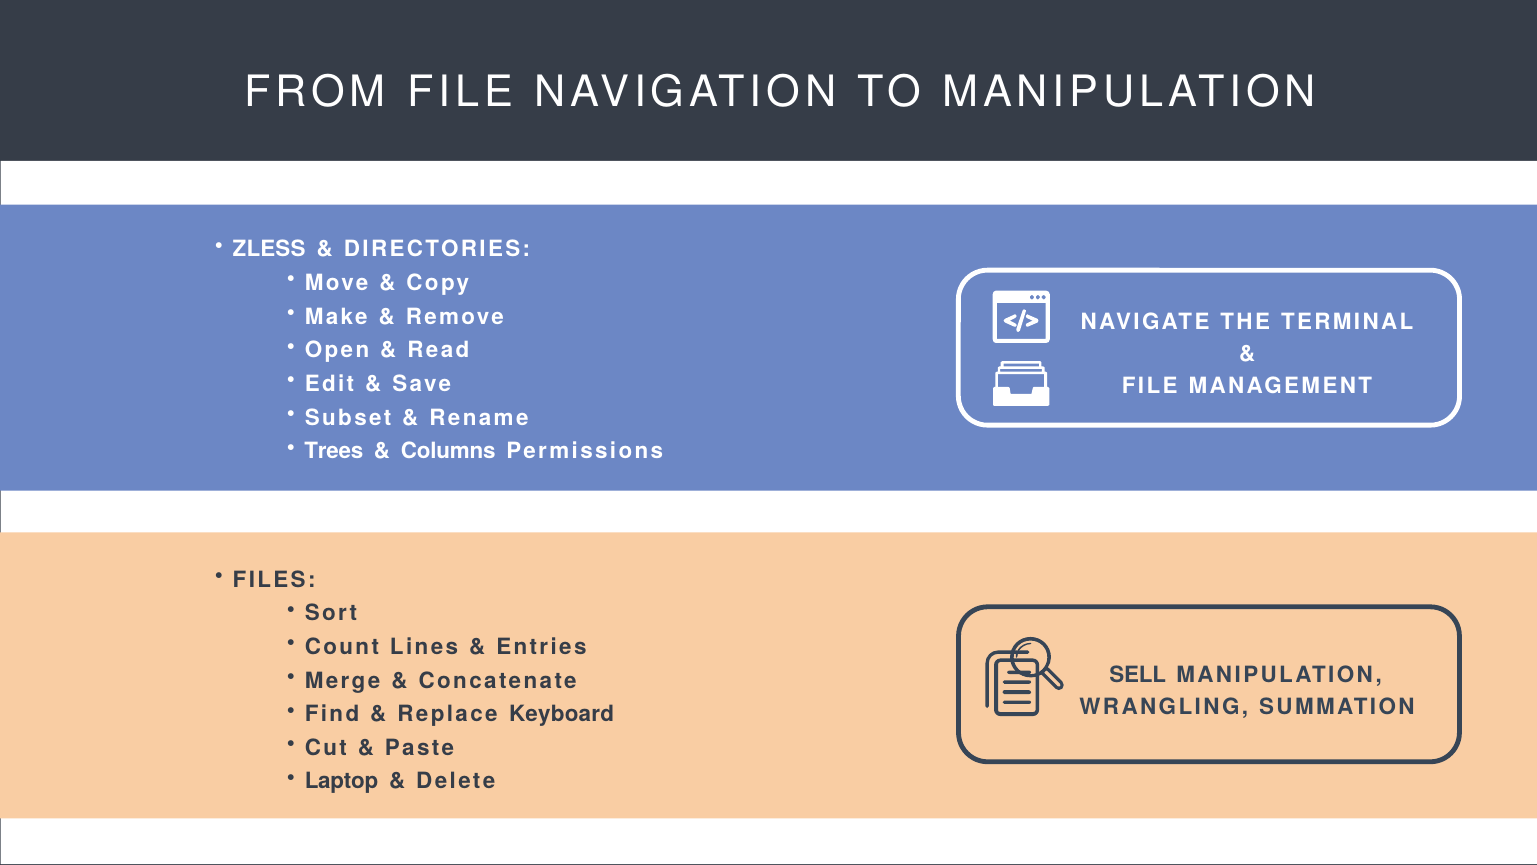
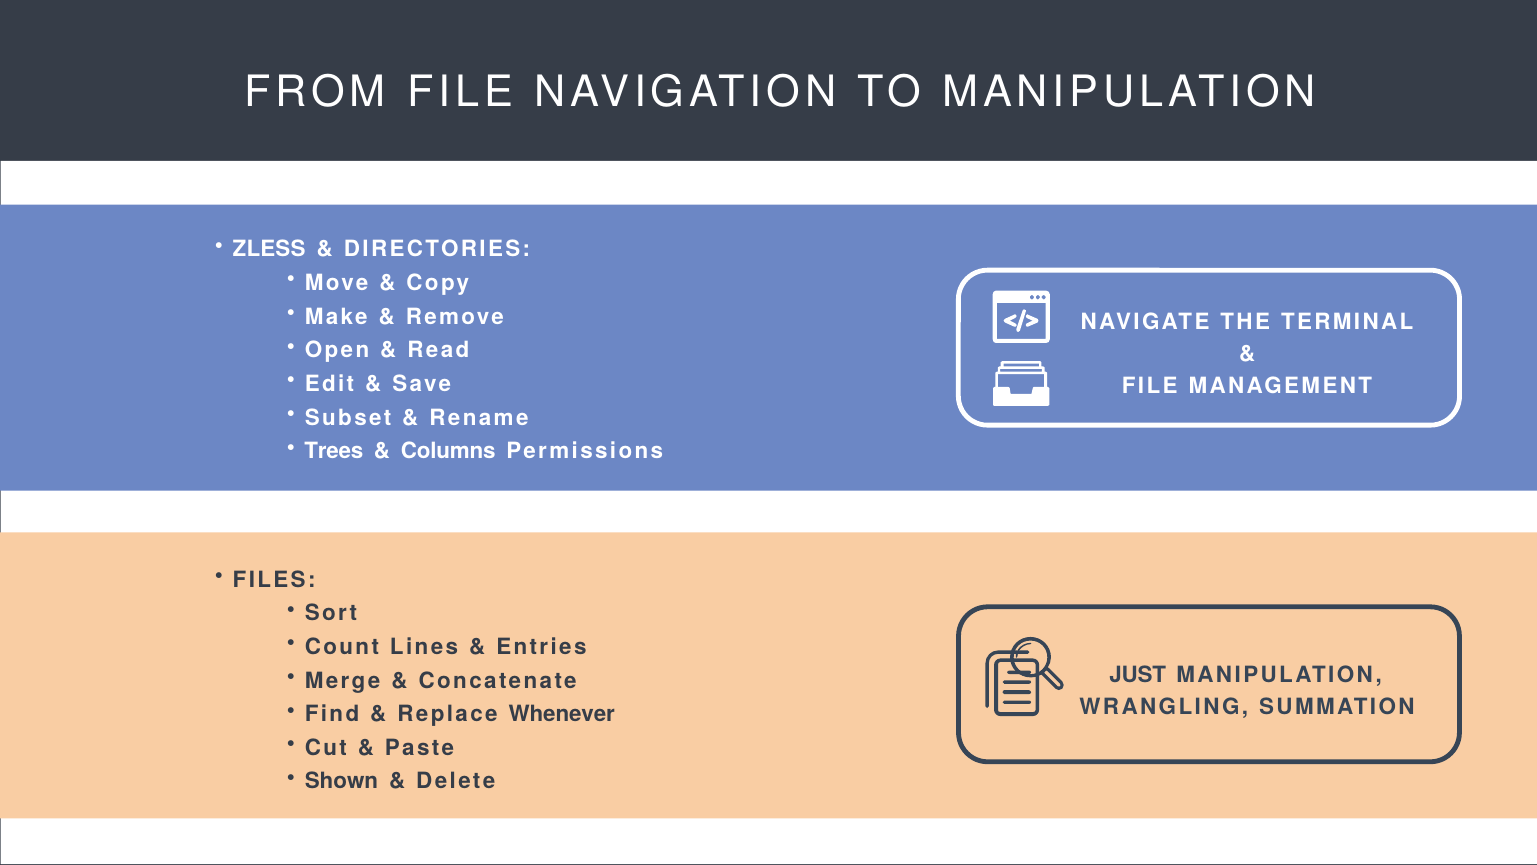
SELL: SELL -> JUST
Keyboard: Keyboard -> Whenever
Laptop: Laptop -> Shown
